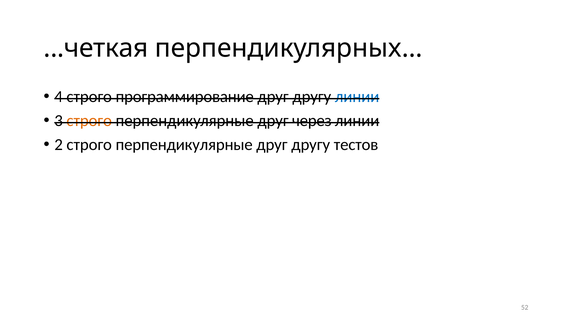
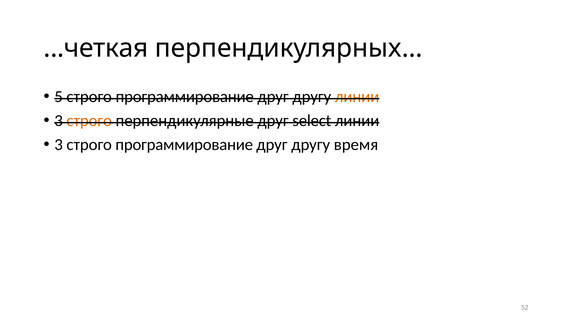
4: 4 -> 5
линии at (357, 97) colour: blue -> orange
через: через -> select
2 at (59, 145): 2 -> 3
перпендикулярные at (184, 145): перпендикулярные -> программирование
тестов: тестов -> время
